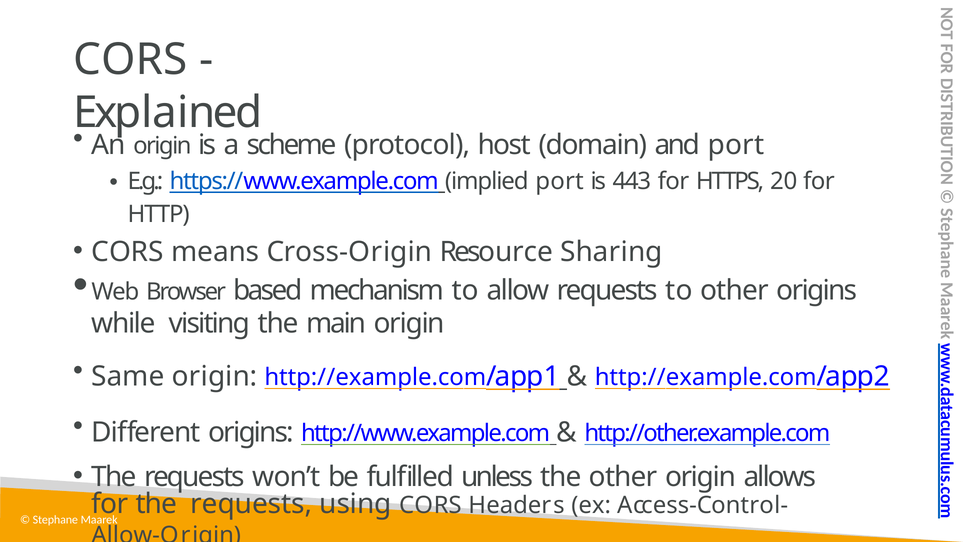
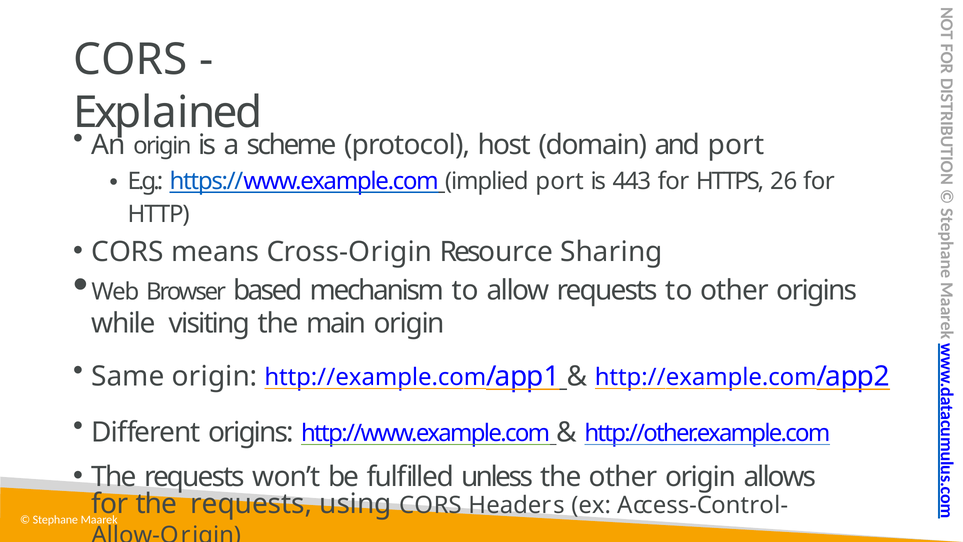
20: 20 -> 26
